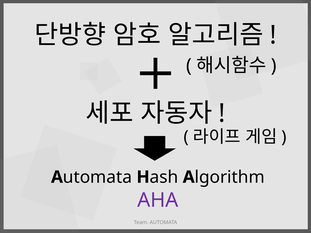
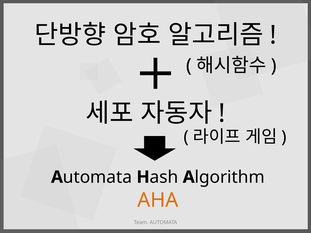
AHA colour: purple -> orange
